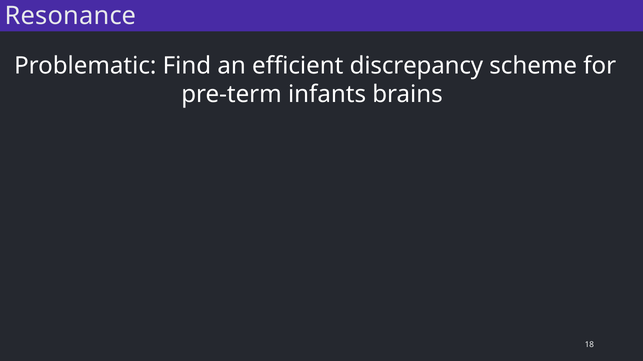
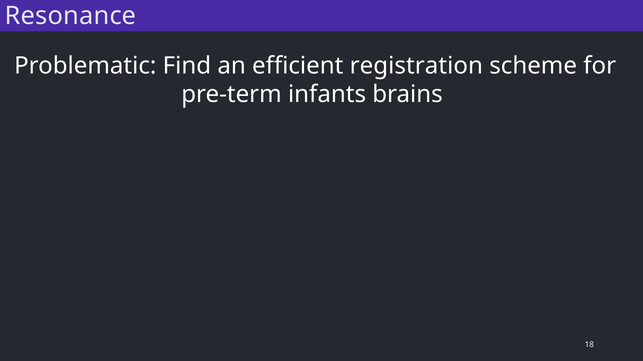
discrepancy: discrepancy -> registration
